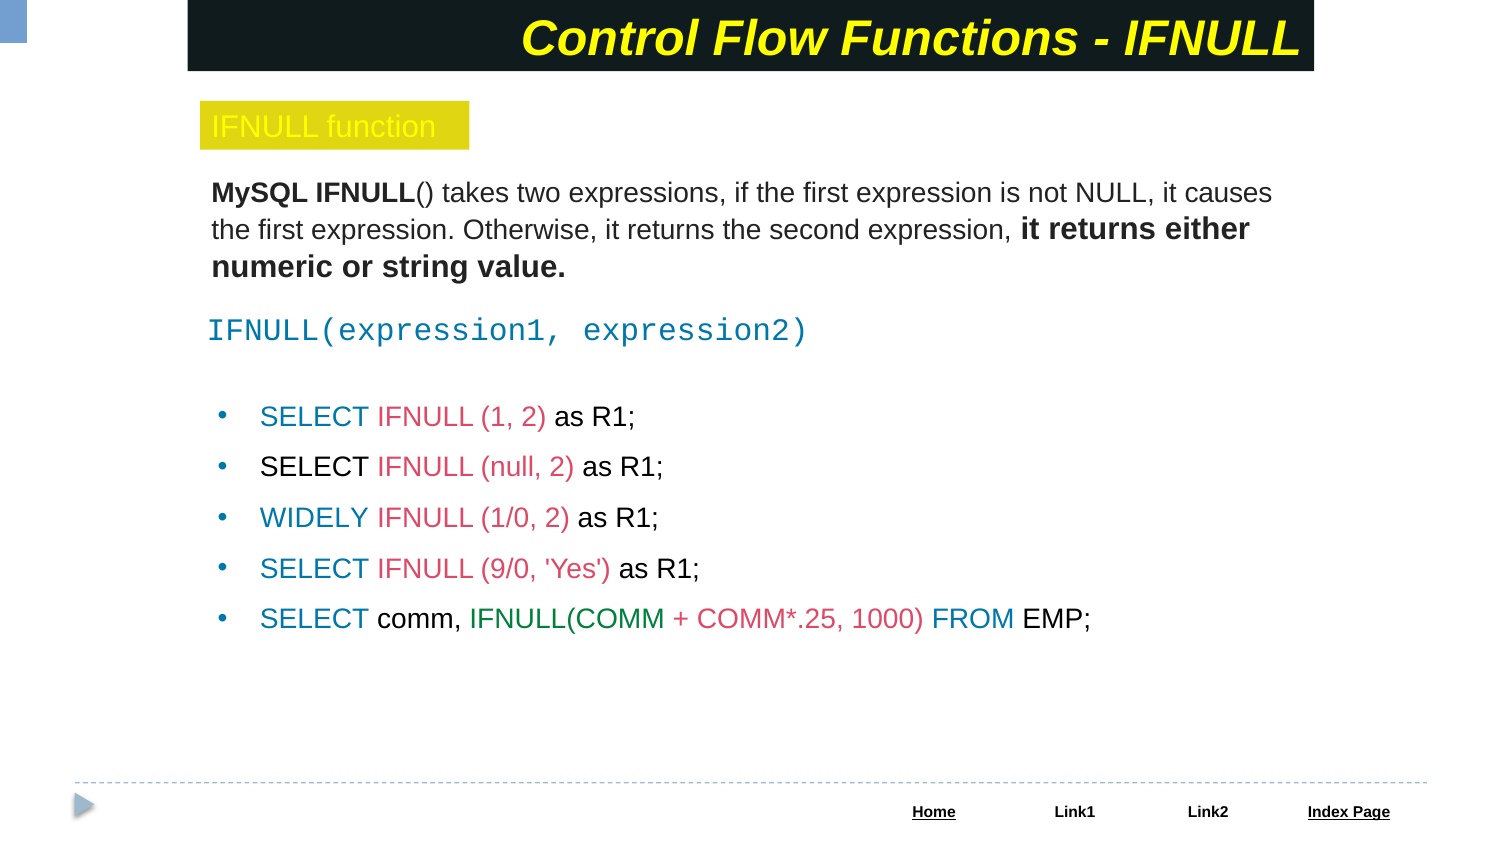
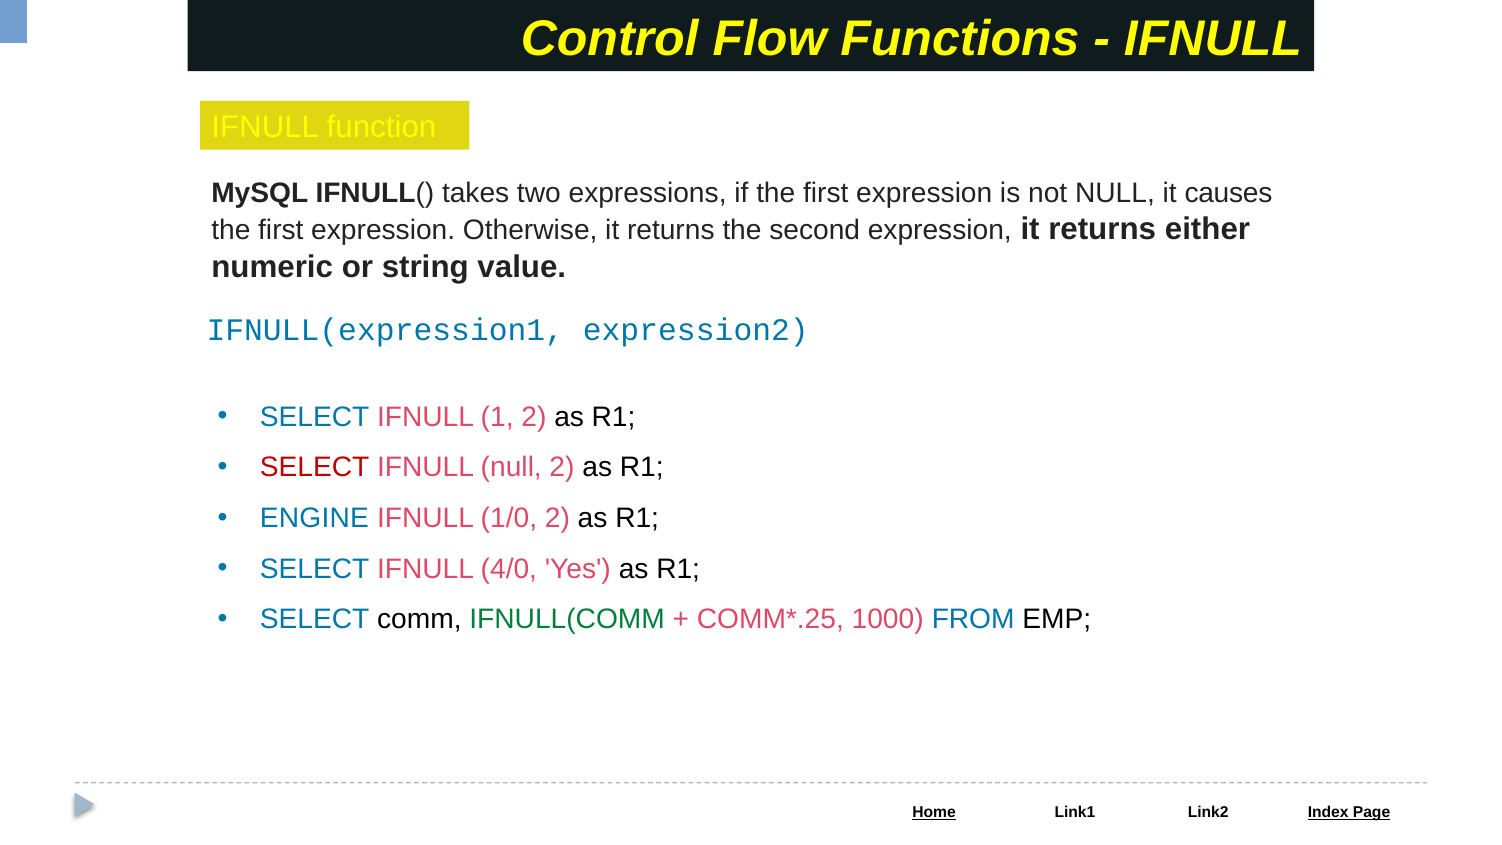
SELECT at (315, 468) colour: black -> red
WIDELY: WIDELY -> ENGINE
9/0: 9/0 -> 4/0
